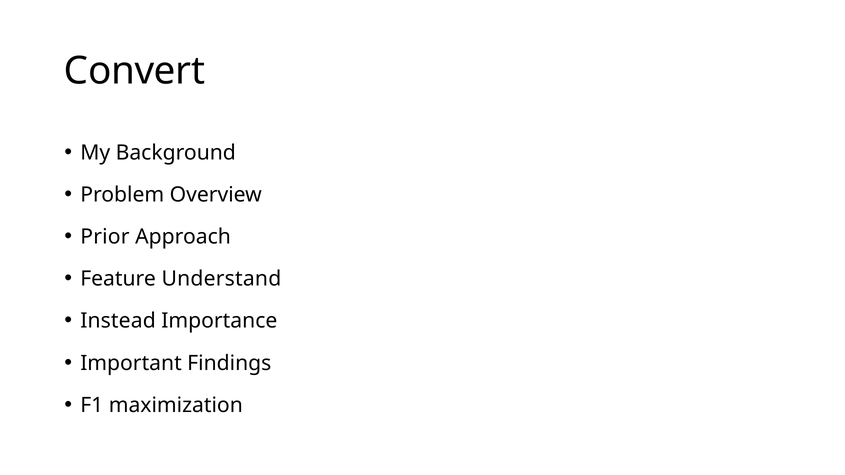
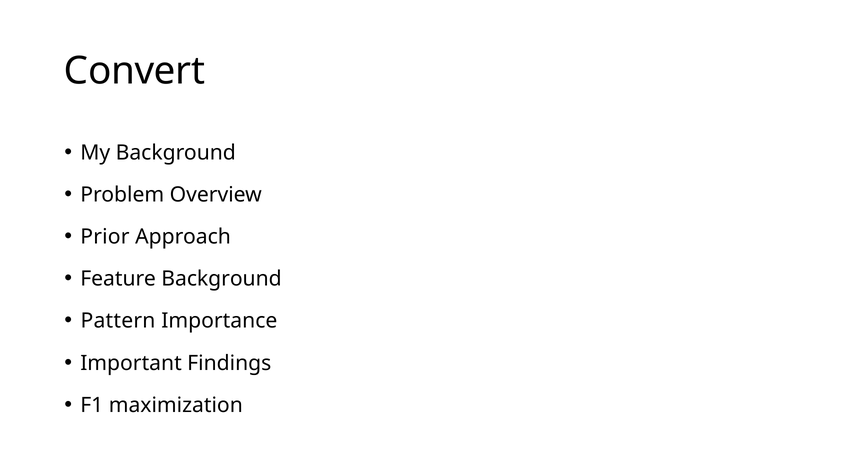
Feature Understand: Understand -> Background
Instead: Instead -> Pattern
